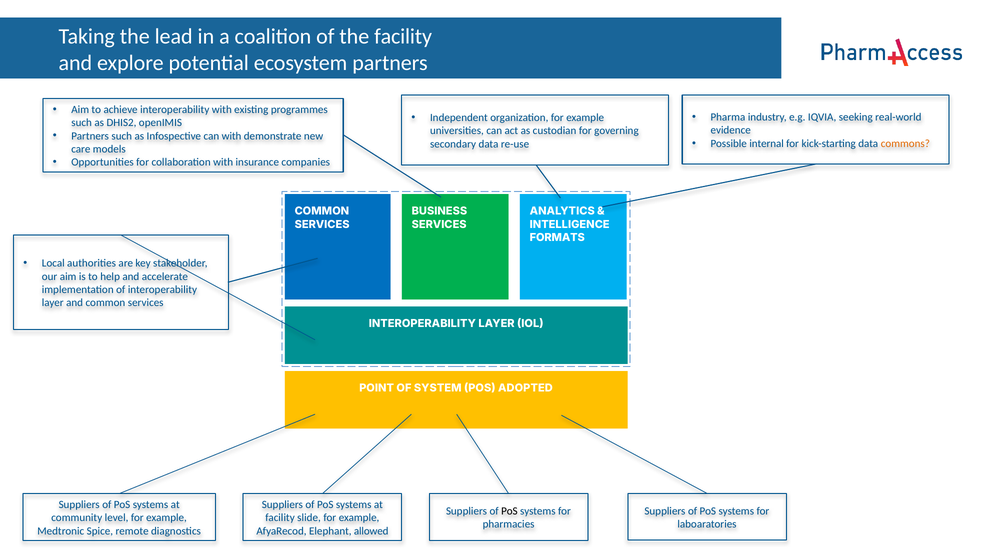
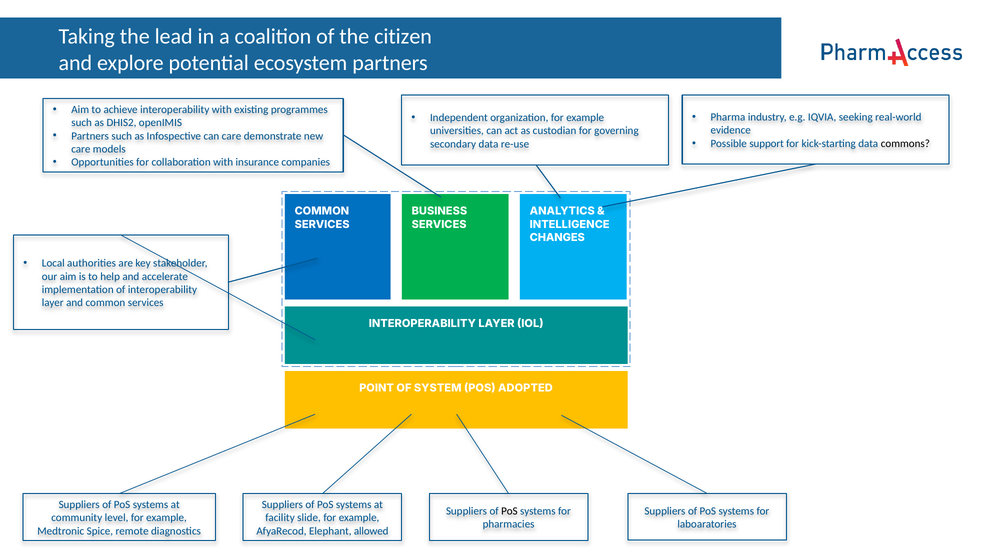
the facility: facility -> citizen
can with: with -> care
internal: internal -> support
commons colour: orange -> black
FORMATS: FORMATS -> CHANGES
